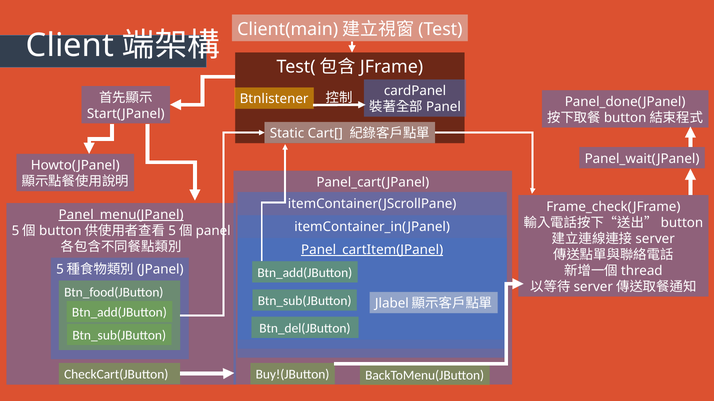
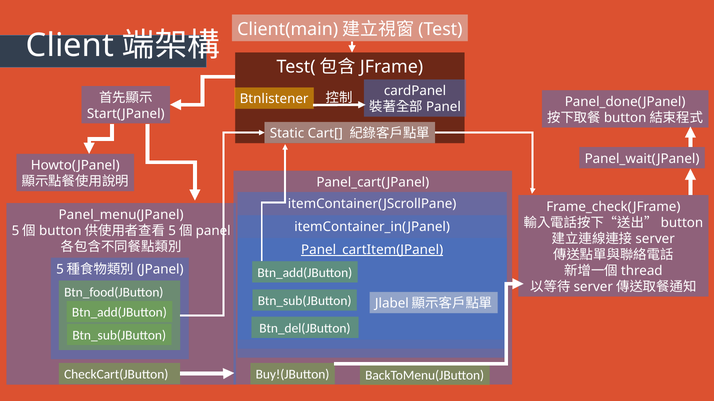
Panel_menu(JPanel underline: present -> none
